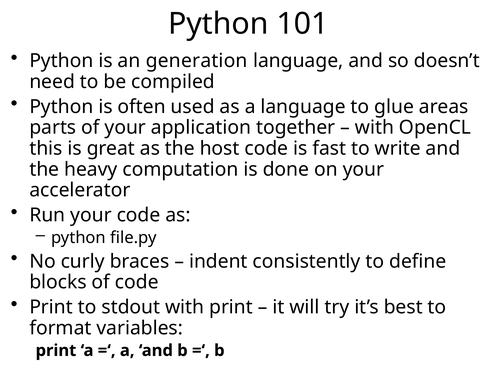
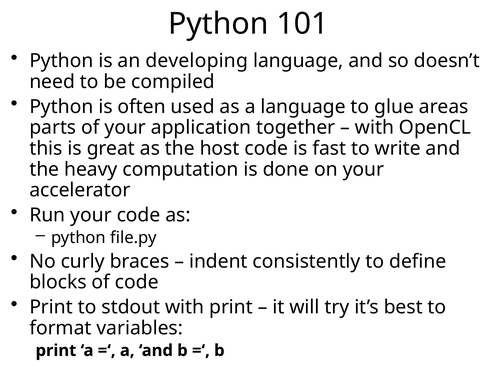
generation: generation -> developing
